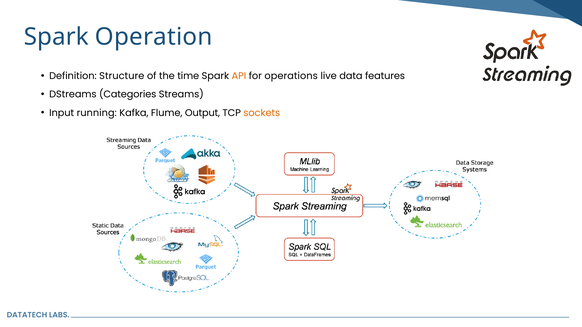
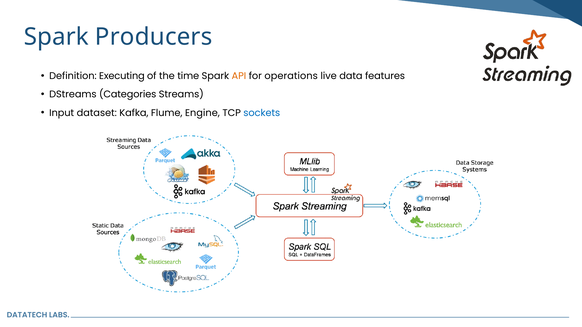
Operation: Operation -> Producers
Structure: Structure -> Executing
running: running -> dataset
Output: Output -> Engine
sockets colour: orange -> blue
